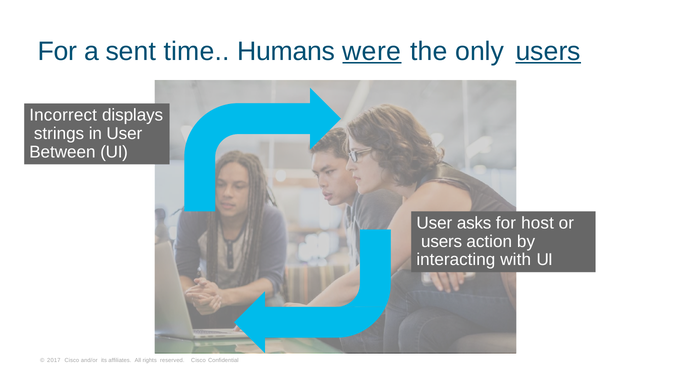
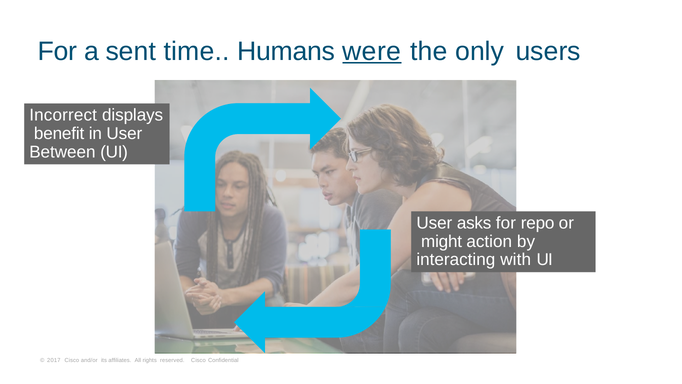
users at (548, 51) underline: present -> none
strings: strings -> benefit
host: host -> repo
users at (442, 241): users -> might
